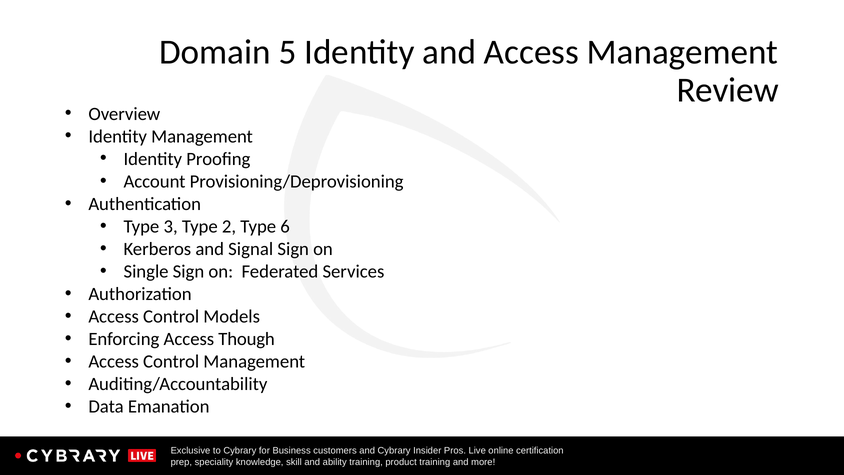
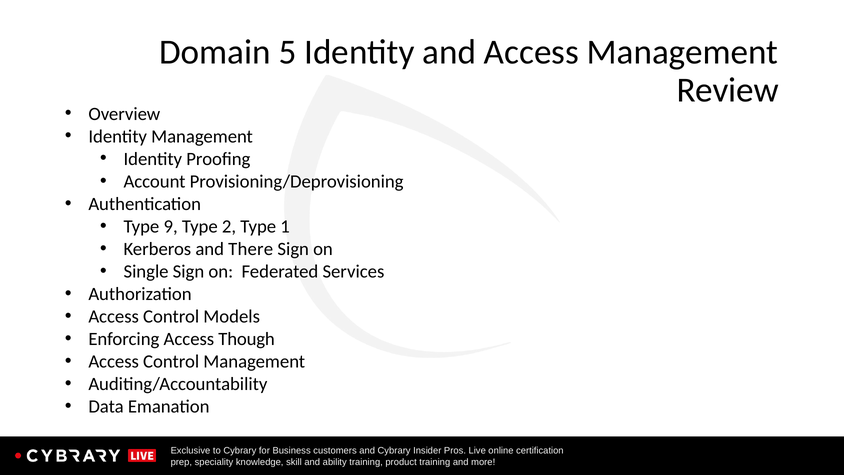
3: 3 -> 9
6: 6 -> 1
Signal: Signal -> There
